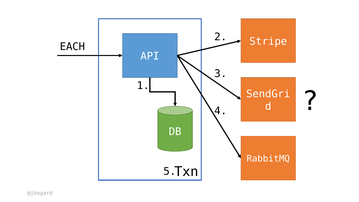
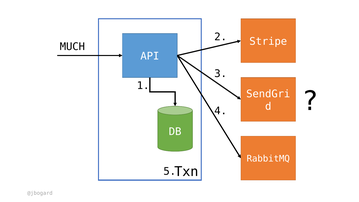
EACH: EACH -> MUCH
